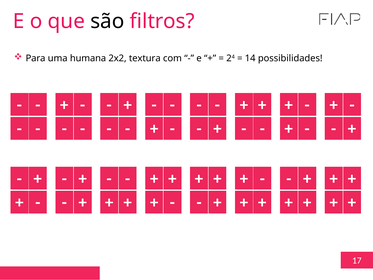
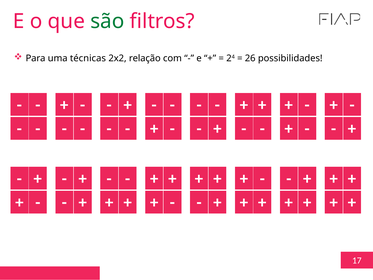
são colour: black -> green
humana: humana -> técnicas
textura: textura -> relação
14: 14 -> 26
